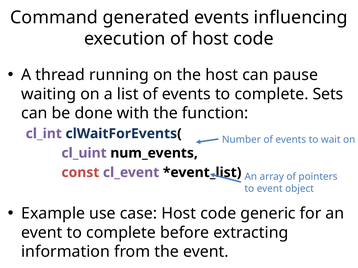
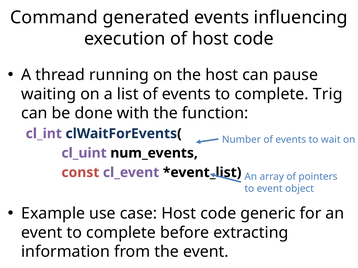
Sets: Sets -> Trig
